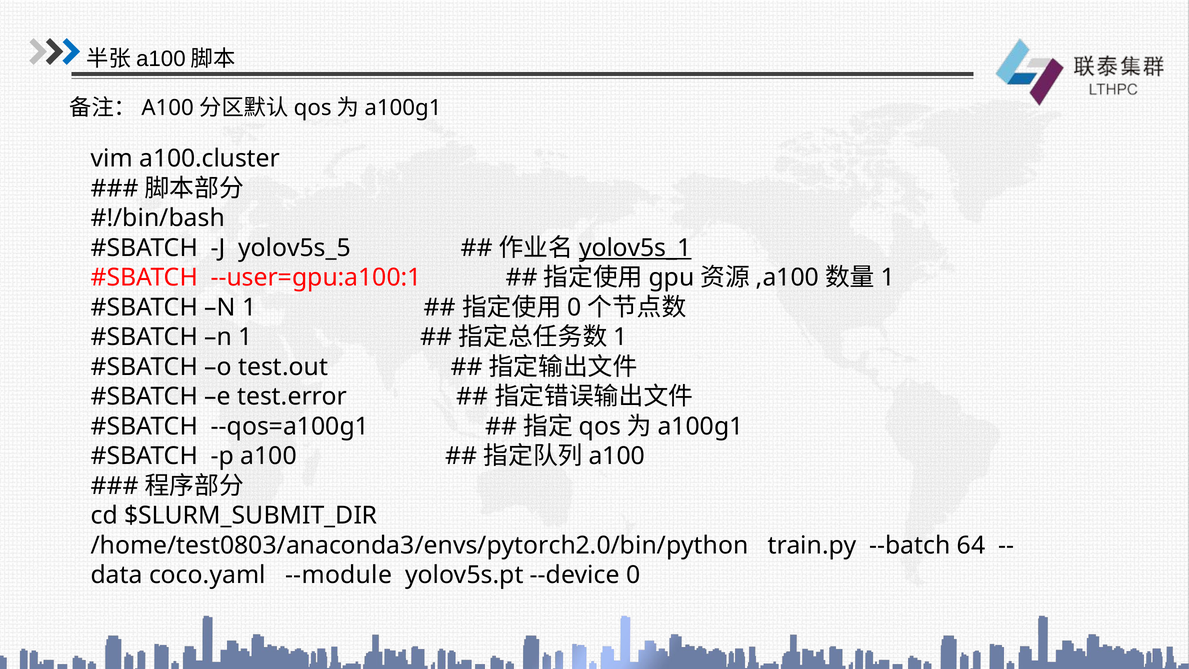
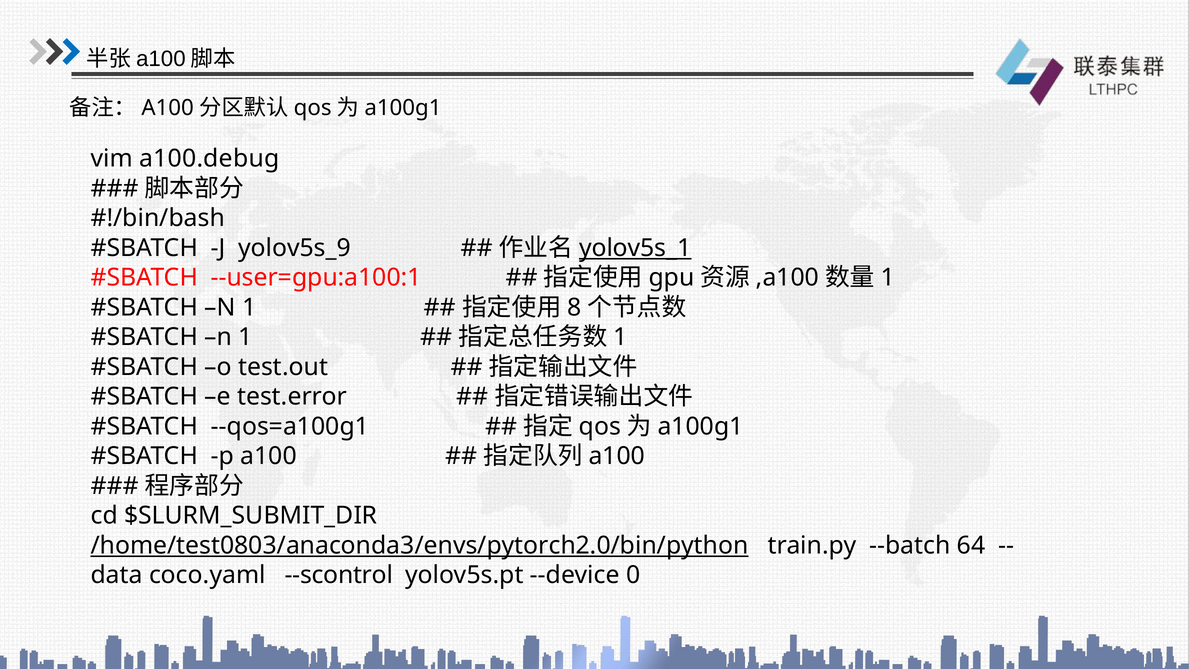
a100.cluster: a100.cluster -> a100.debug
yolov5s_5: yolov5s_5 -> yolov5s_9
0 at (574, 307): 0 -> 8
/home/test0803/anaconda3/envs/pytorch2.0/bin/python underline: none -> present
--module: --module -> --scontrol
